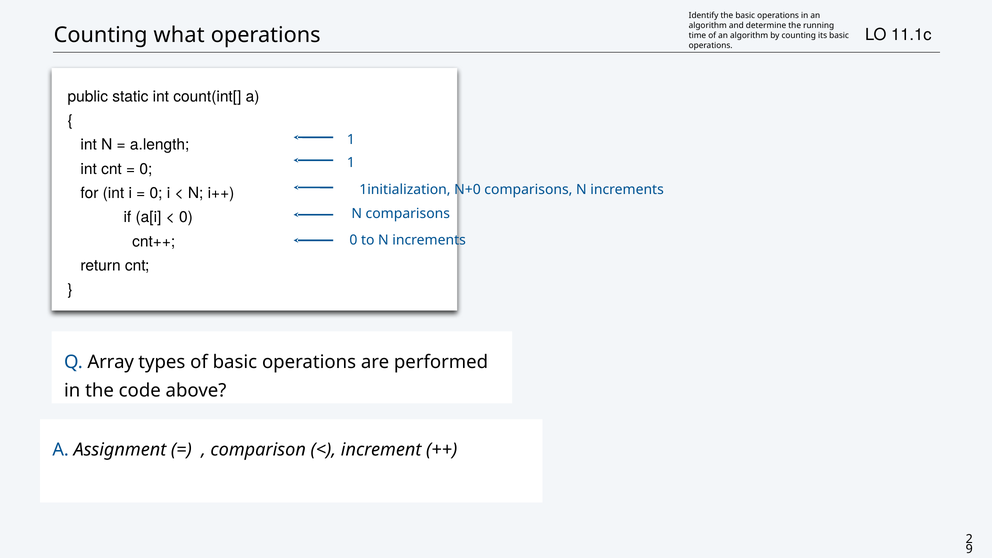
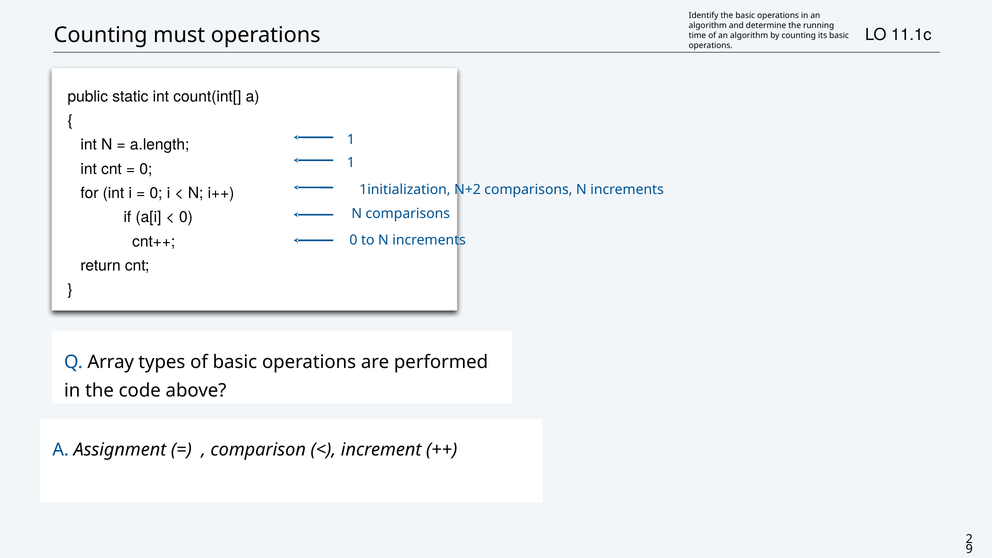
what: what -> must
N+0: N+0 -> N+2
